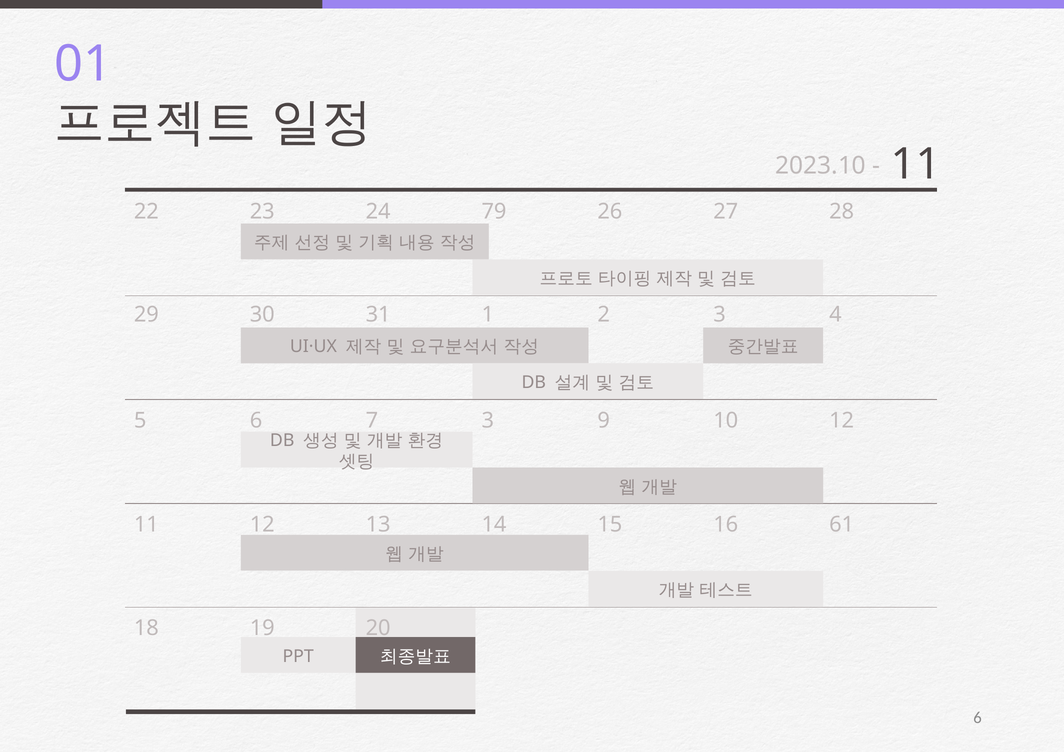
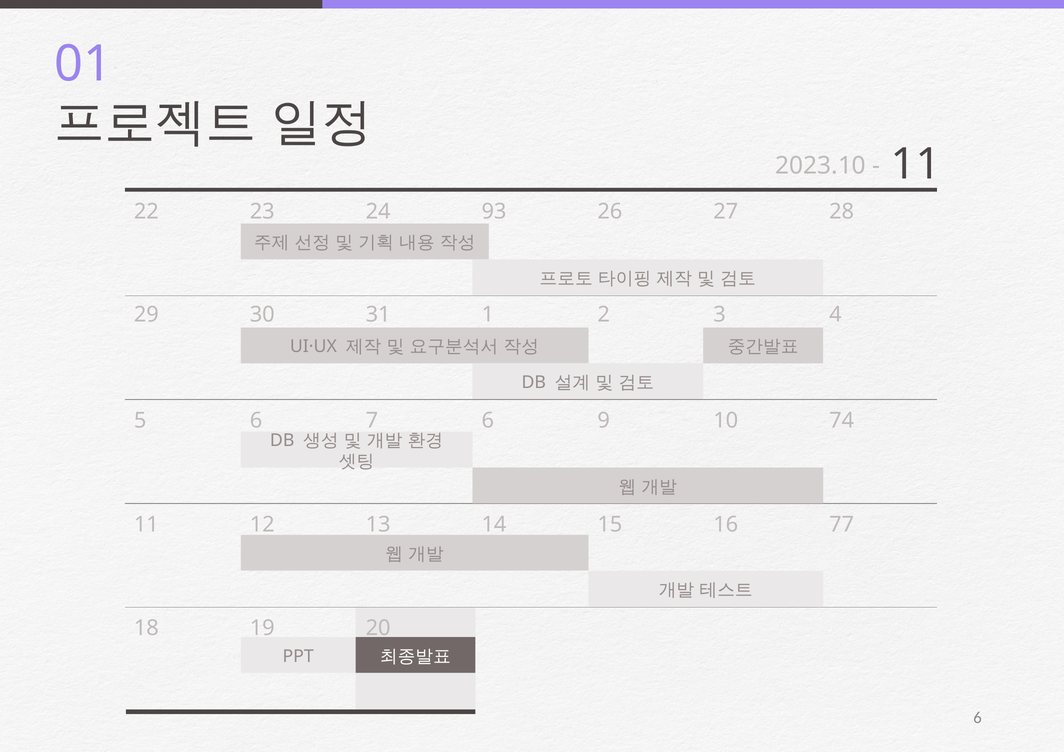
79: 79 -> 93
3 at (488, 421): 3 -> 6
10 12: 12 -> 74
61: 61 -> 77
